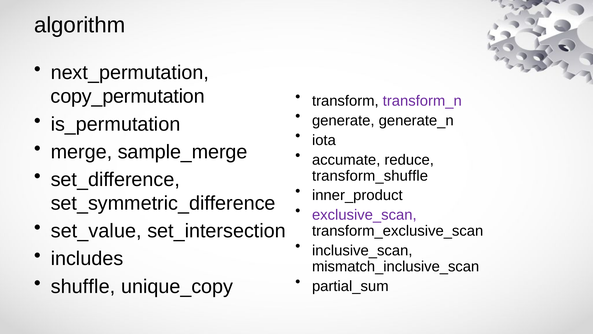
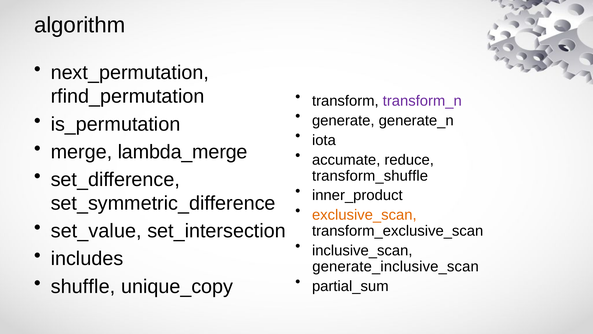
copy_permutation: copy_permutation -> rfind_permutation
sample_merge: sample_merge -> lambda_merge
exclusive_scan colour: purple -> orange
mismatch_inclusive_scan: mismatch_inclusive_scan -> generate_inclusive_scan
